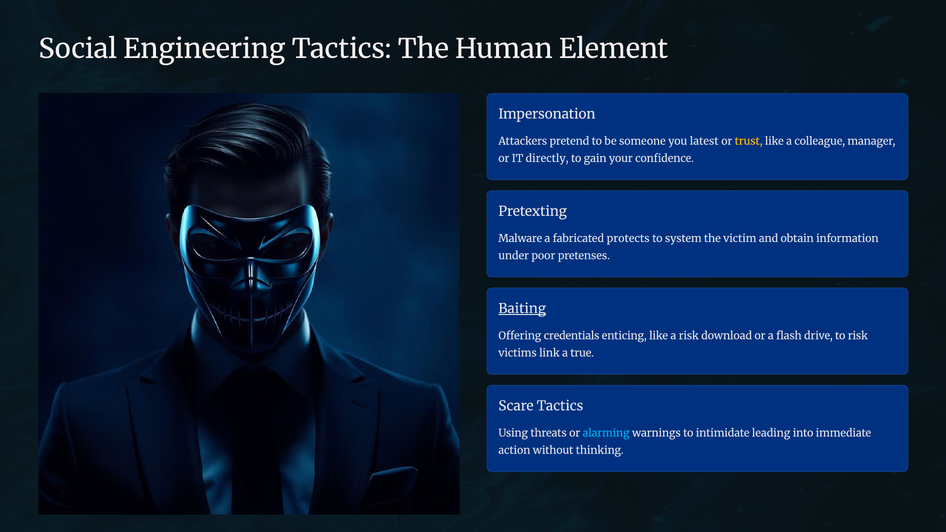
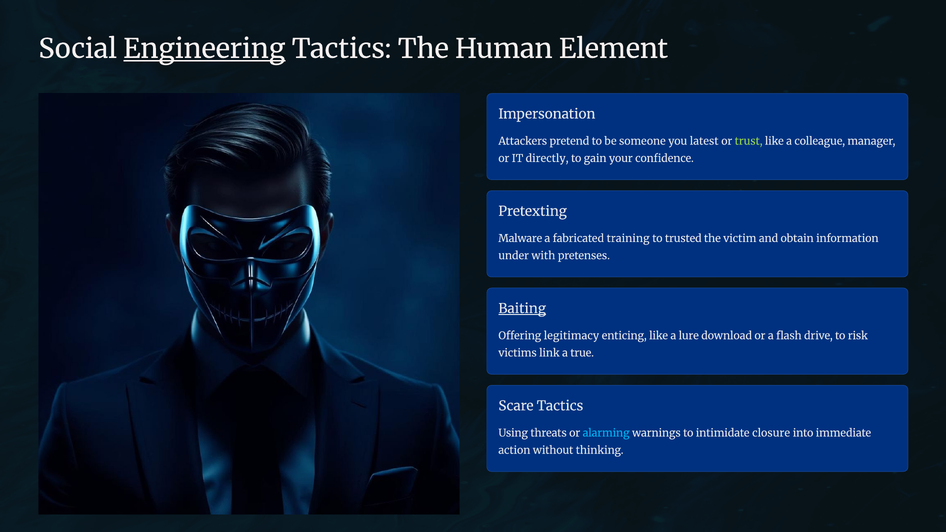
Engineering underline: none -> present
trust colour: yellow -> light green
protects: protects -> training
system: system -> trusted
poor: poor -> with
credentials: credentials -> legitimacy
a risk: risk -> lure
leading: leading -> closure
